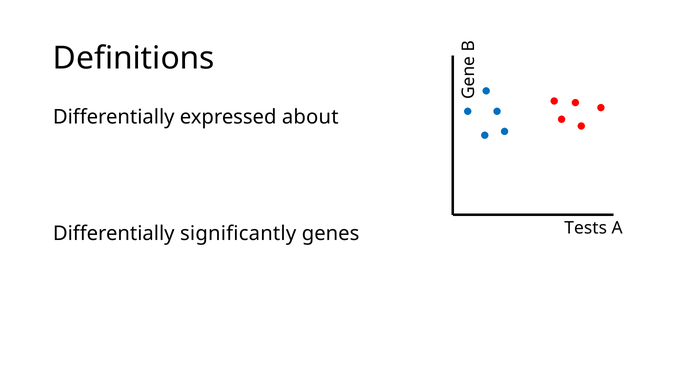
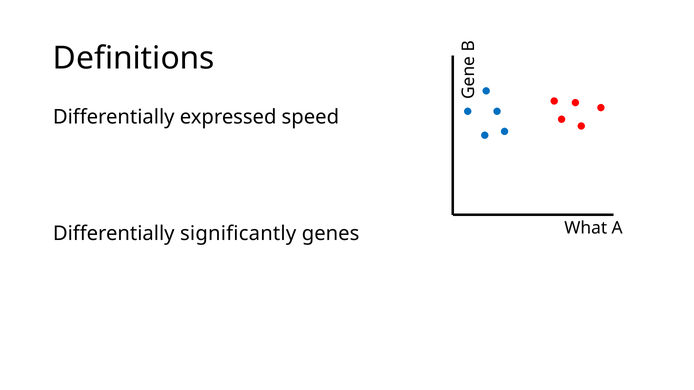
about: about -> speed
Tests: Tests -> What
